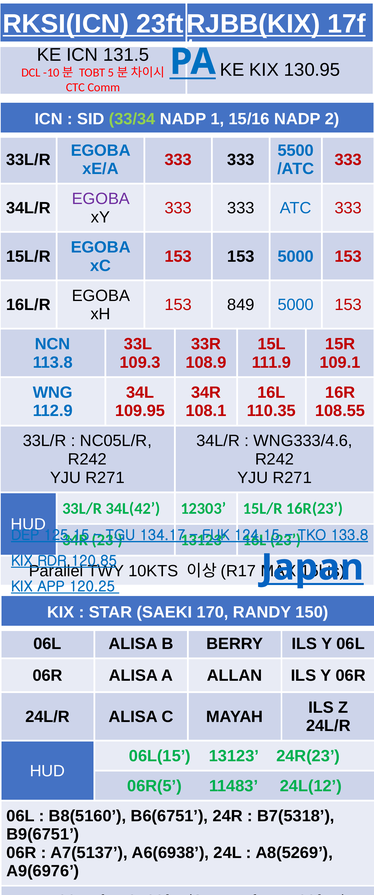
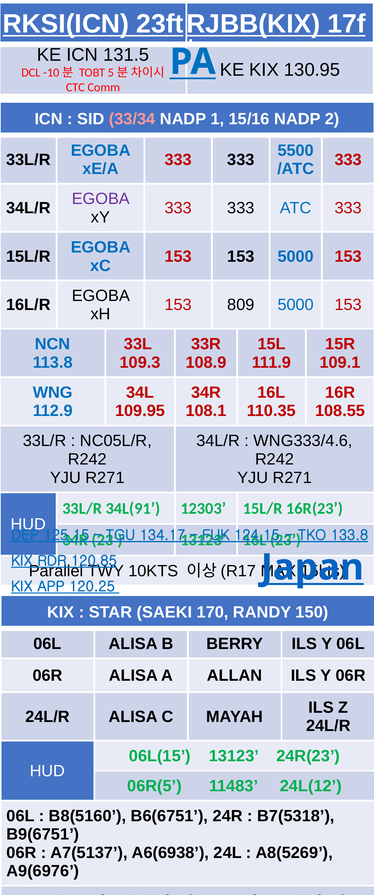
33/34 colour: light green -> pink
849: 849 -> 809
34L(42: 34L(42 -> 34L(91
